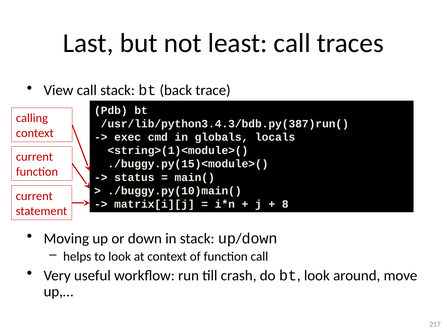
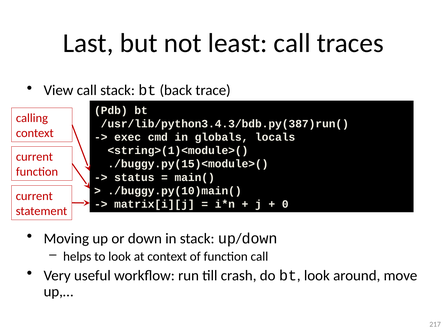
8: 8 -> 0
